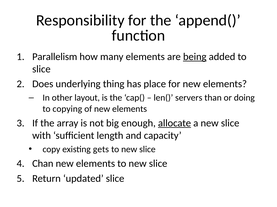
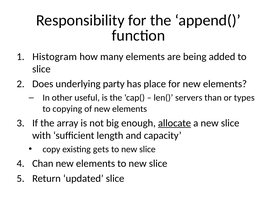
Parallelism: Parallelism -> Histogram
being underline: present -> none
thing: thing -> party
layout: layout -> useful
doing: doing -> types
